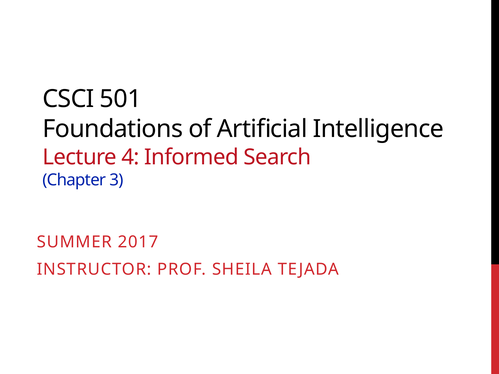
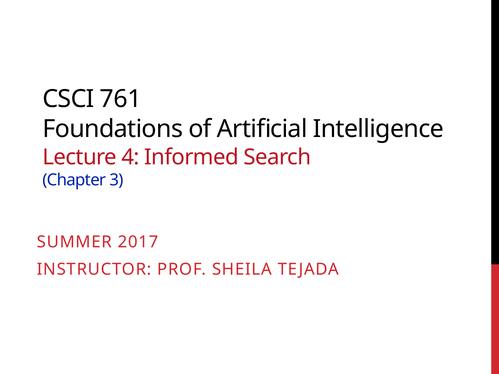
501: 501 -> 761
